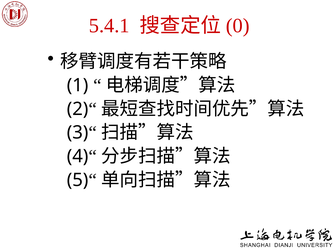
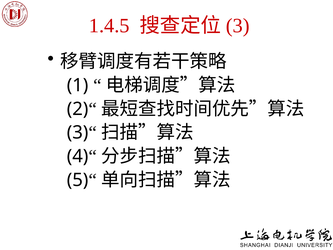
5.4.1: 5.4.1 -> 1.4.5
0 at (238, 26): 0 -> 3
